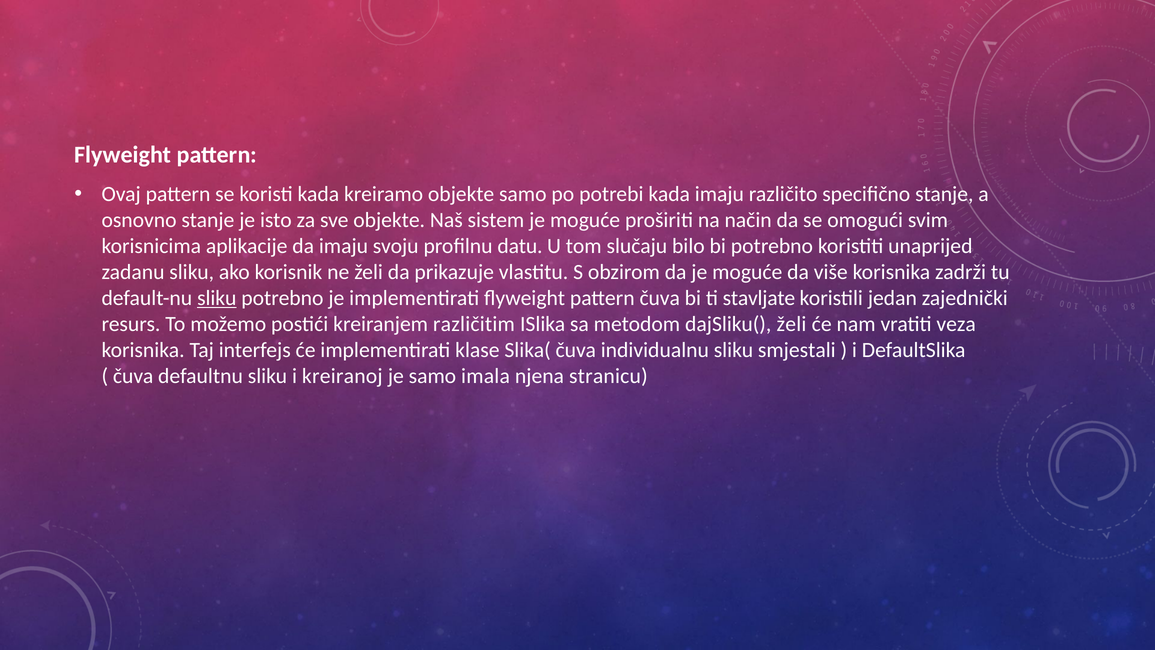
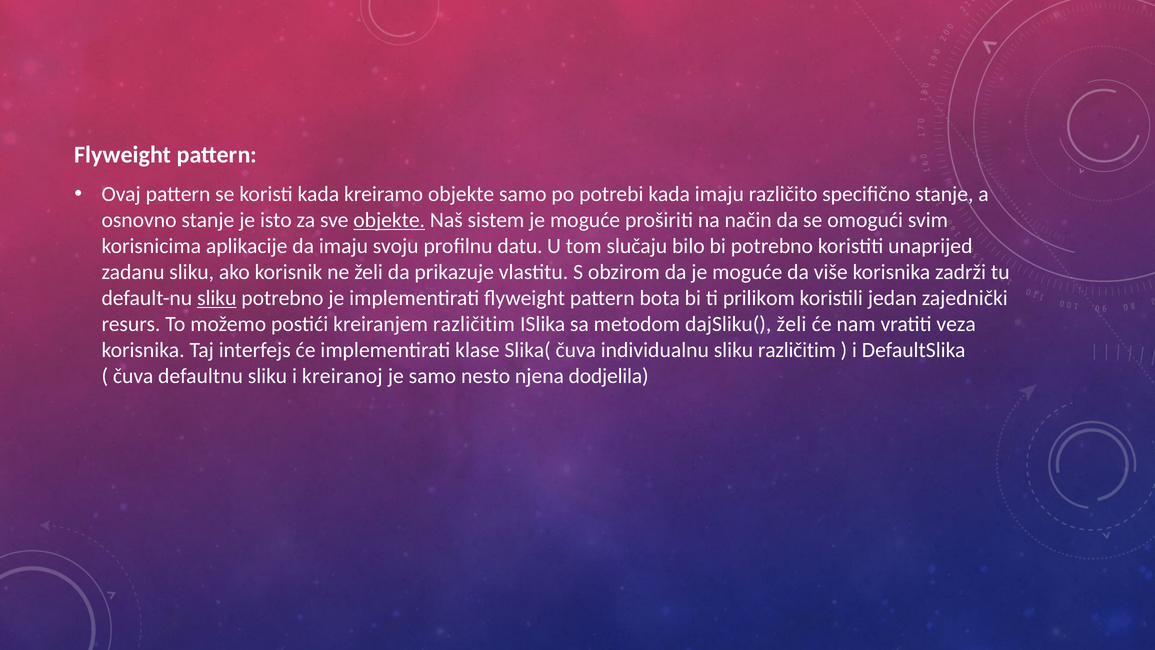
objekte at (389, 220) underline: none -> present
pattern čuva: čuva -> bota
stavljate: stavljate -> prilikom
sliku smjestali: smjestali -> različitim
imala: imala -> nesto
stranicu: stranicu -> dodjelila
